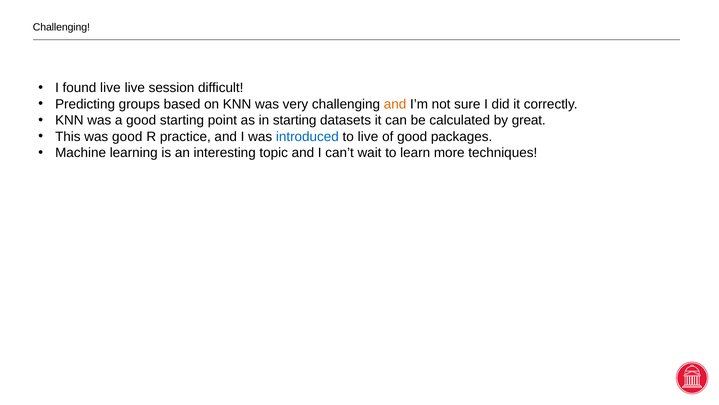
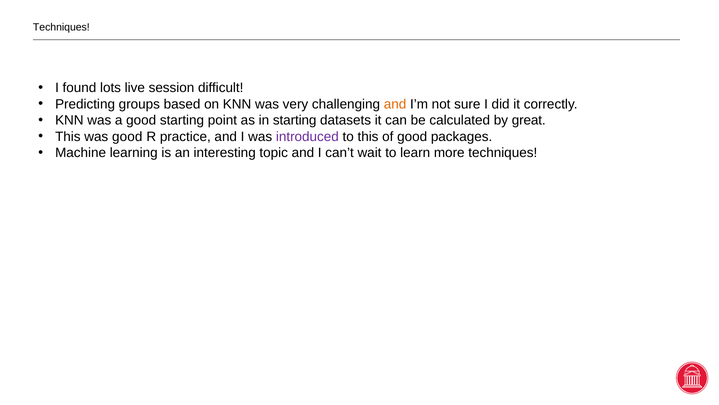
Challenging at (61, 27): Challenging -> Techniques
found live: live -> lots
introduced colour: blue -> purple
to live: live -> this
